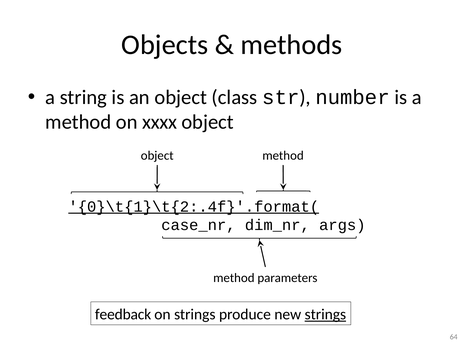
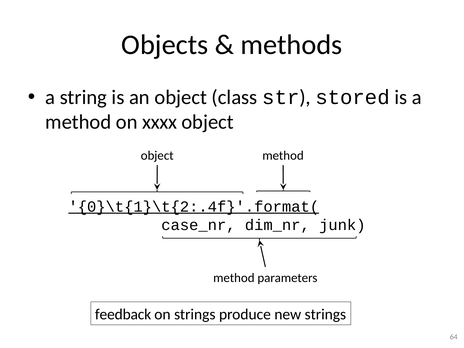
number: number -> stored
args: args -> junk
strings at (325, 315) underline: present -> none
